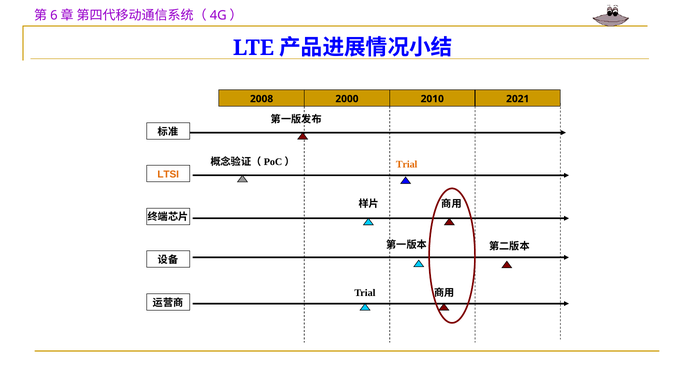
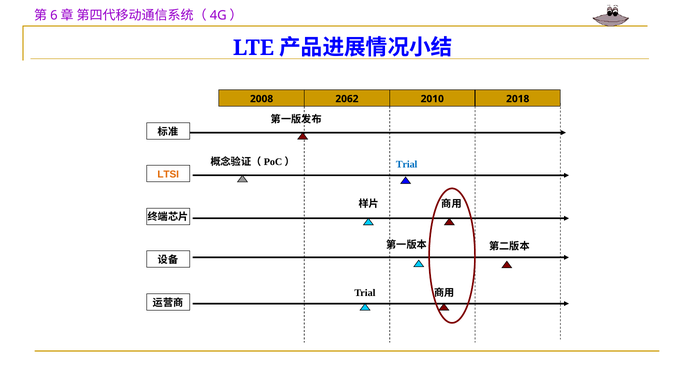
2000: 2000 -> 2062
2021: 2021 -> 2018
Trial at (407, 165) colour: orange -> blue
